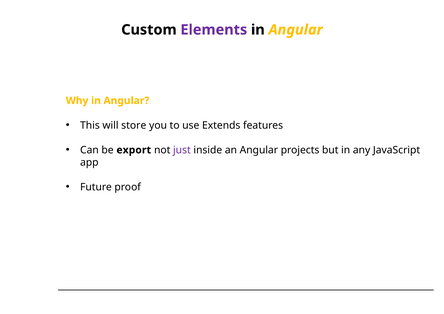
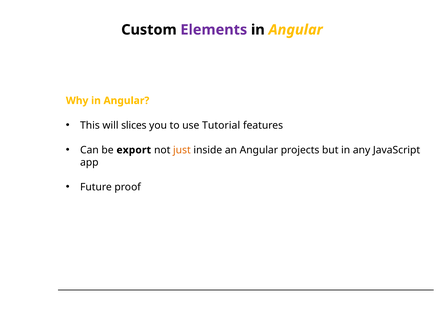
store: store -> slices
Extends: Extends -> Tutorial
just colour: purple -> orange
